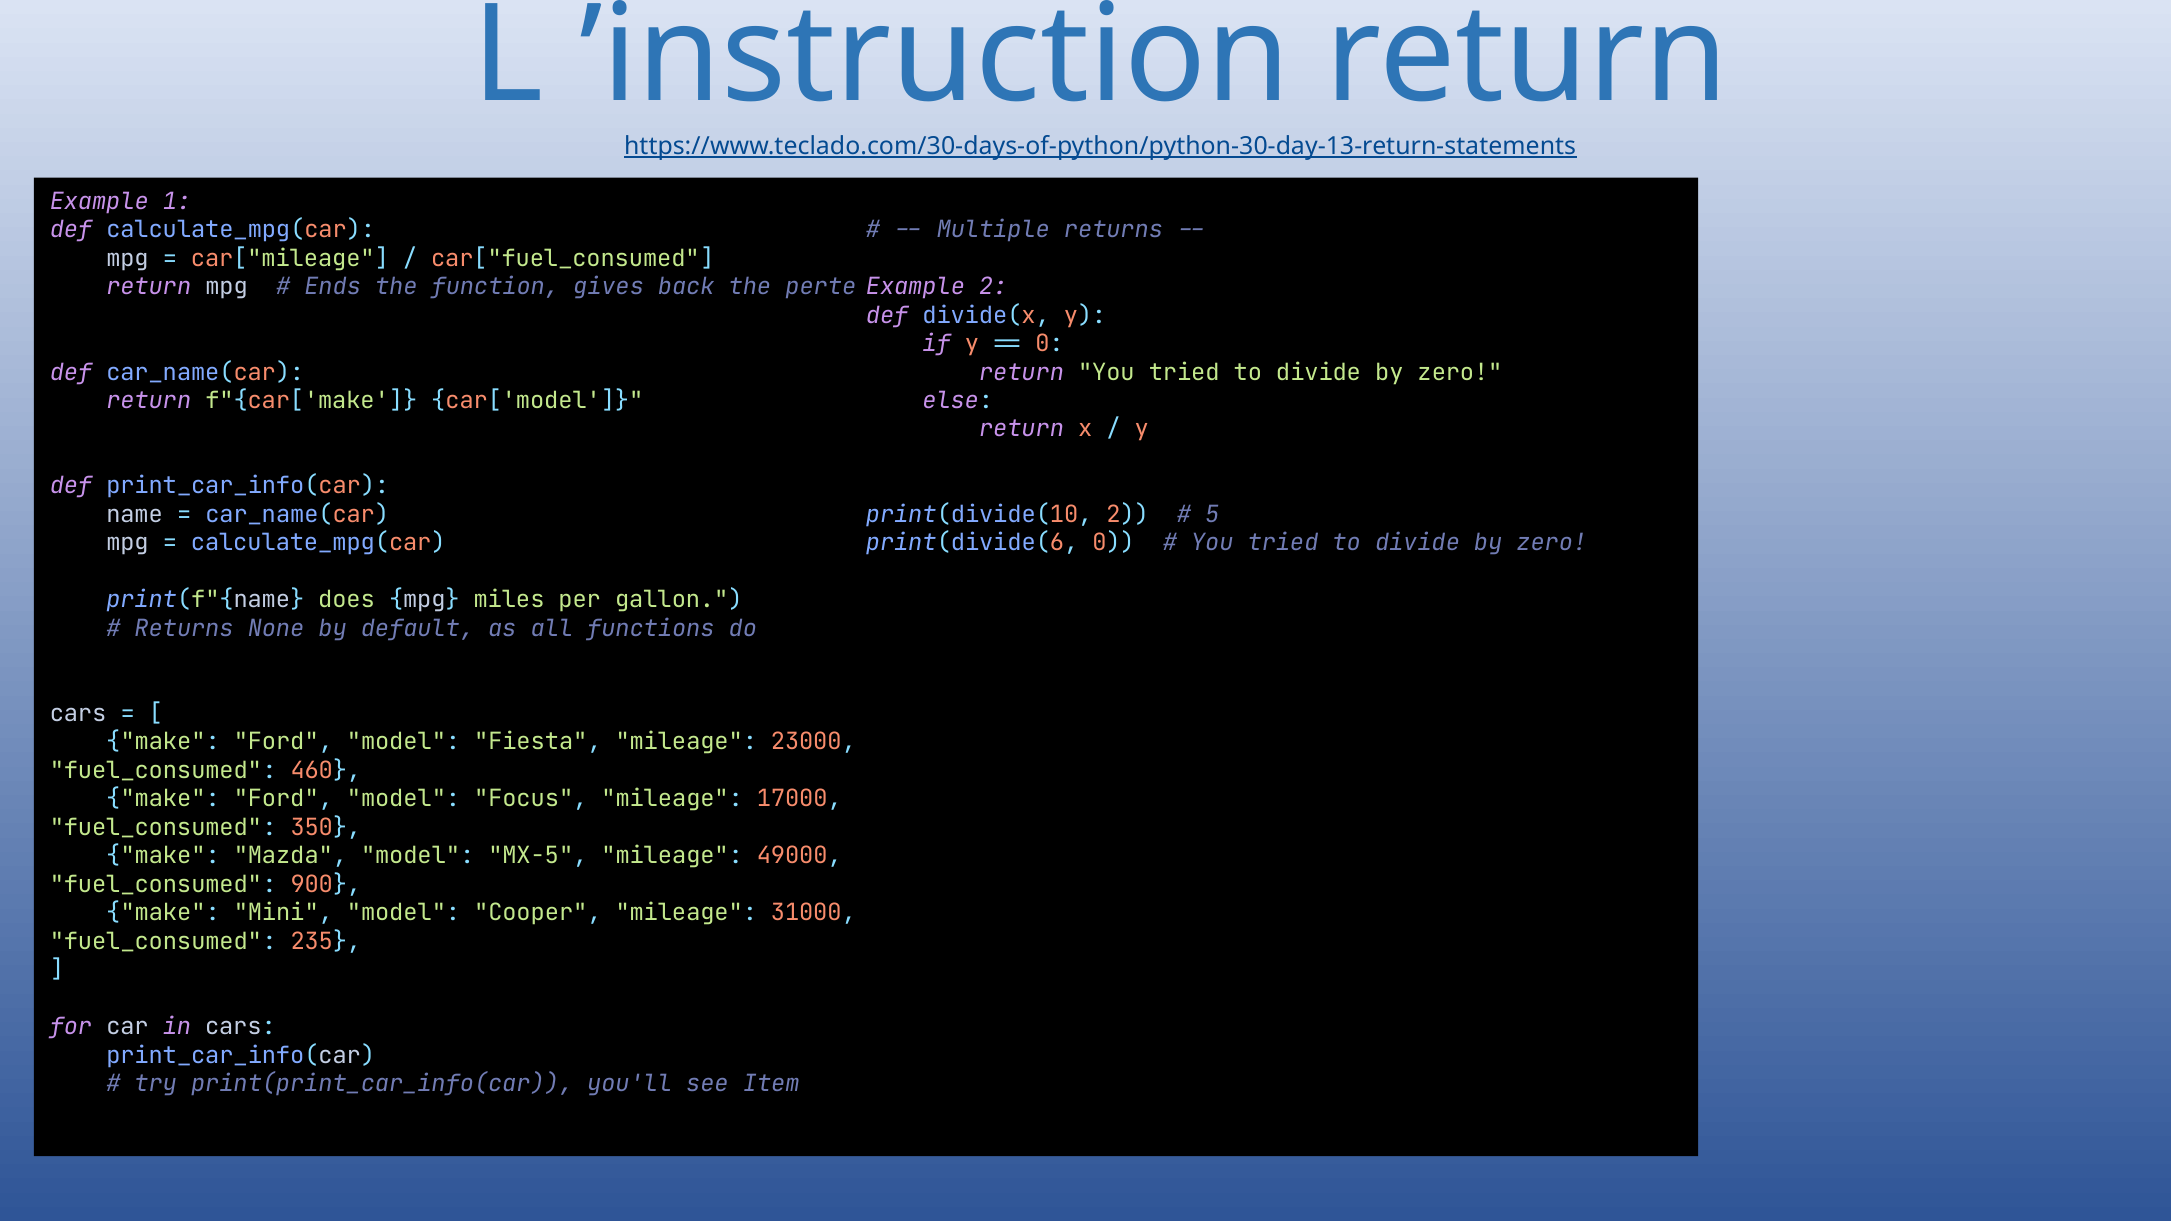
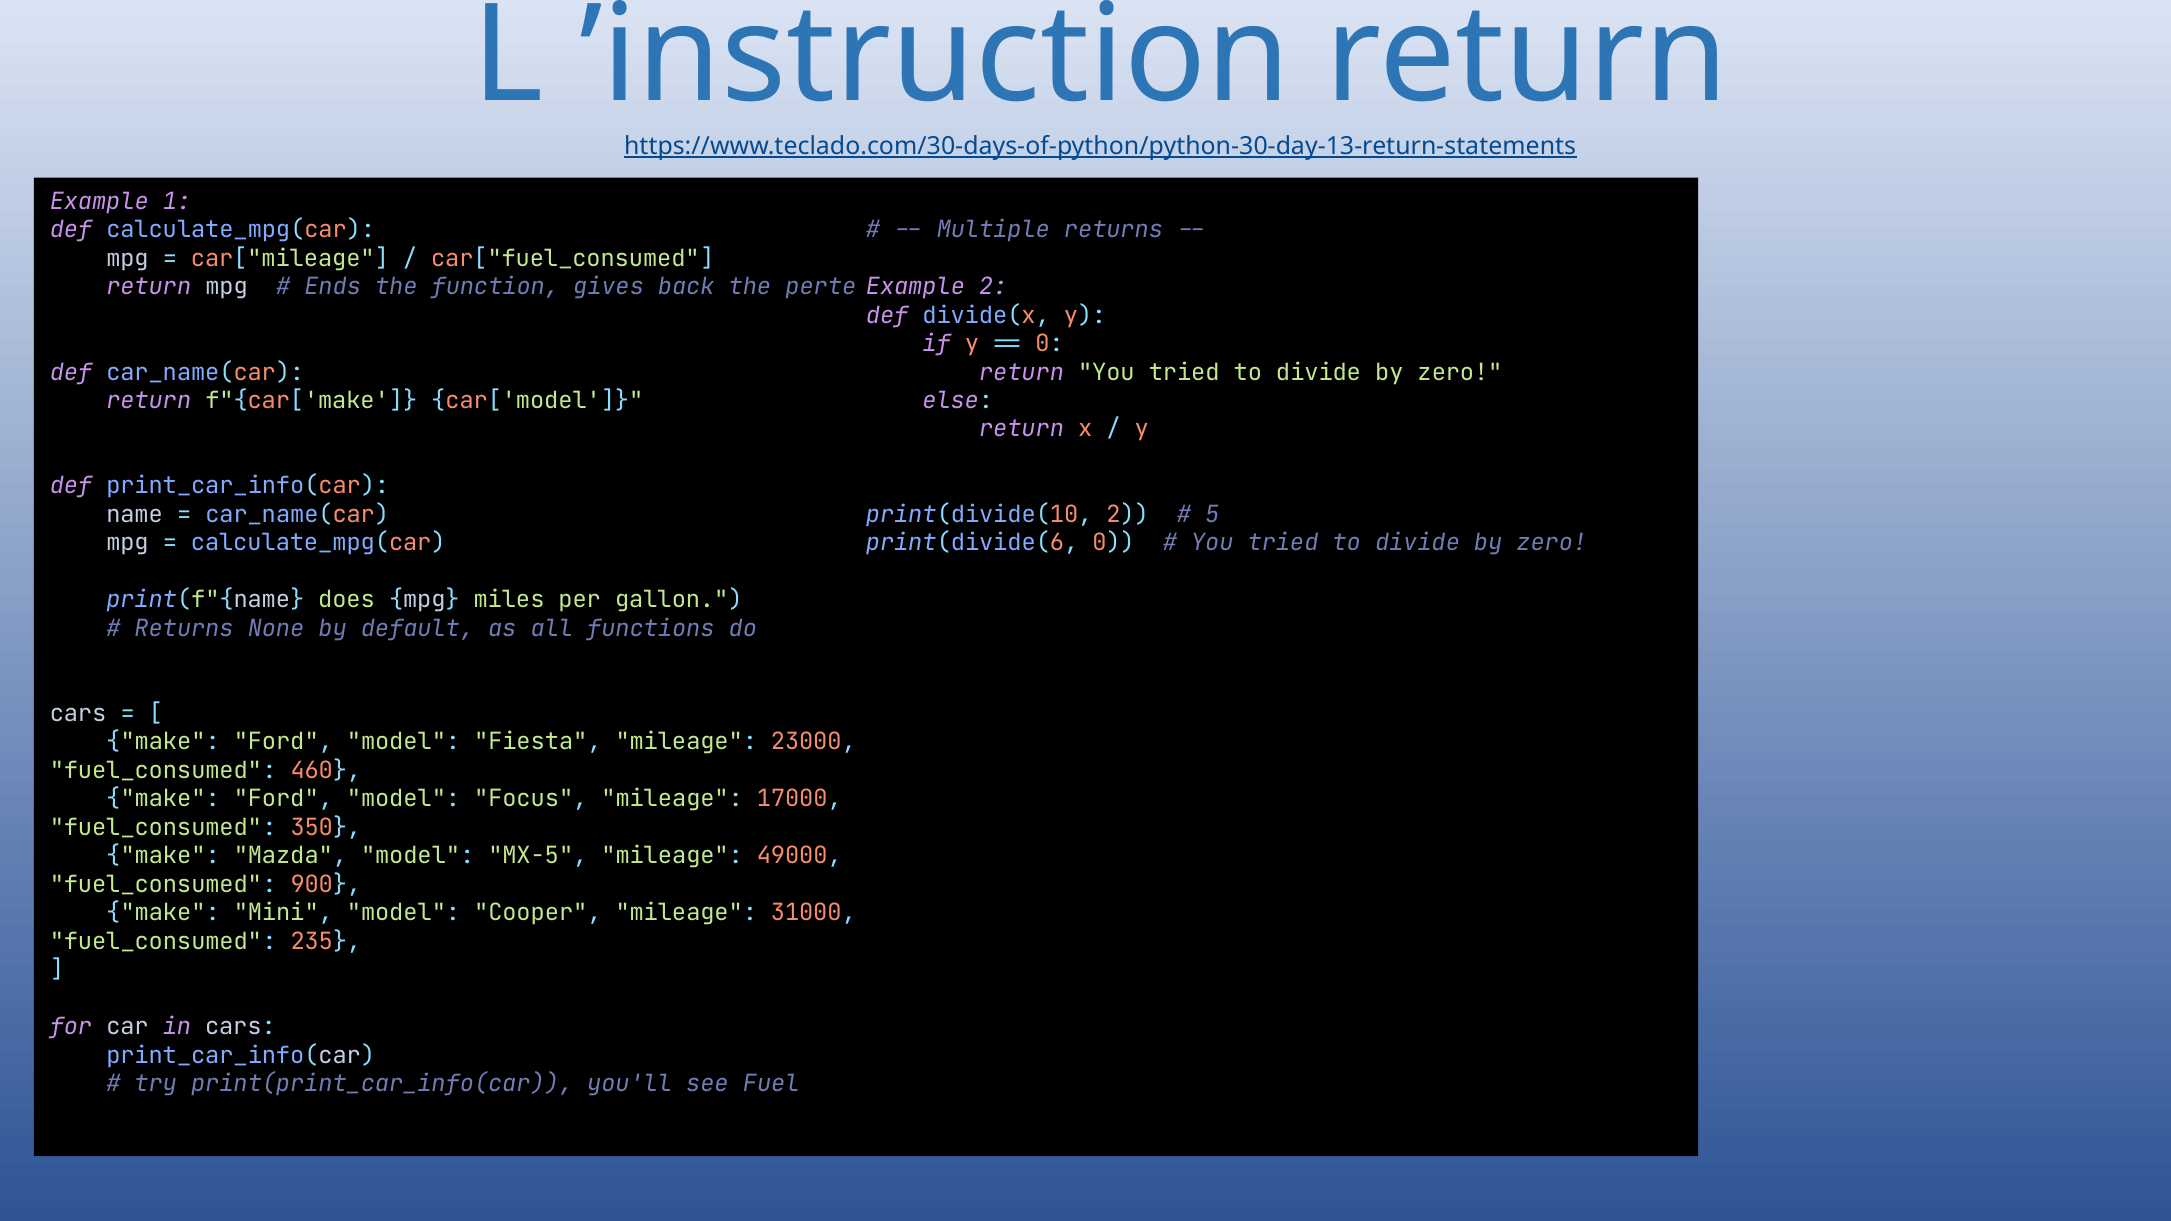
Item: Item -> Fuel
